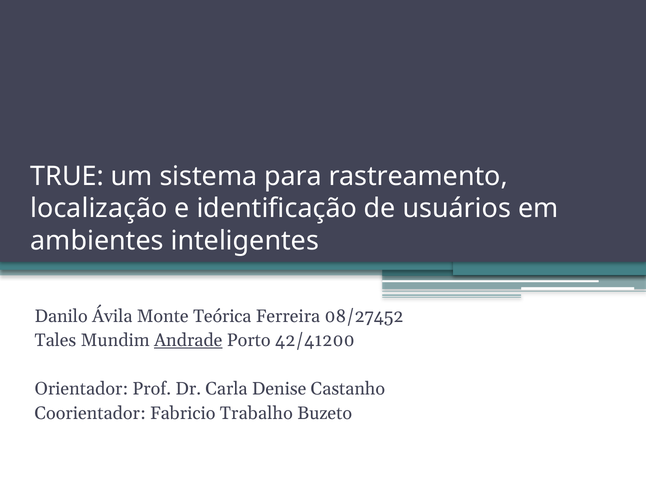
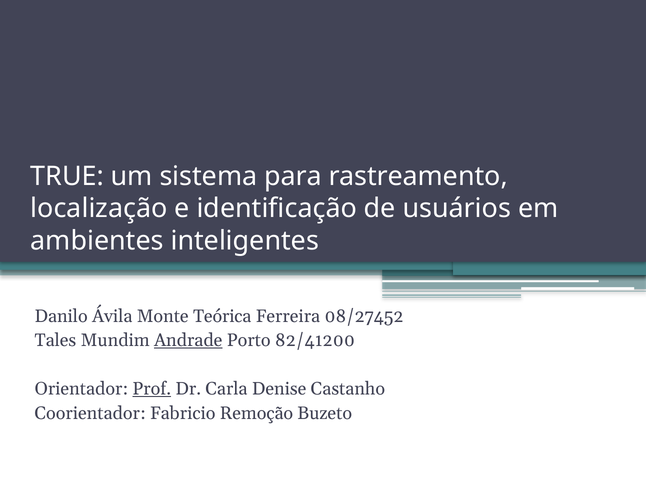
42/41200: 42/41200 -> 82/41200
Prof underline: none -> present
Trabalho: Trabalho -> Remoção
